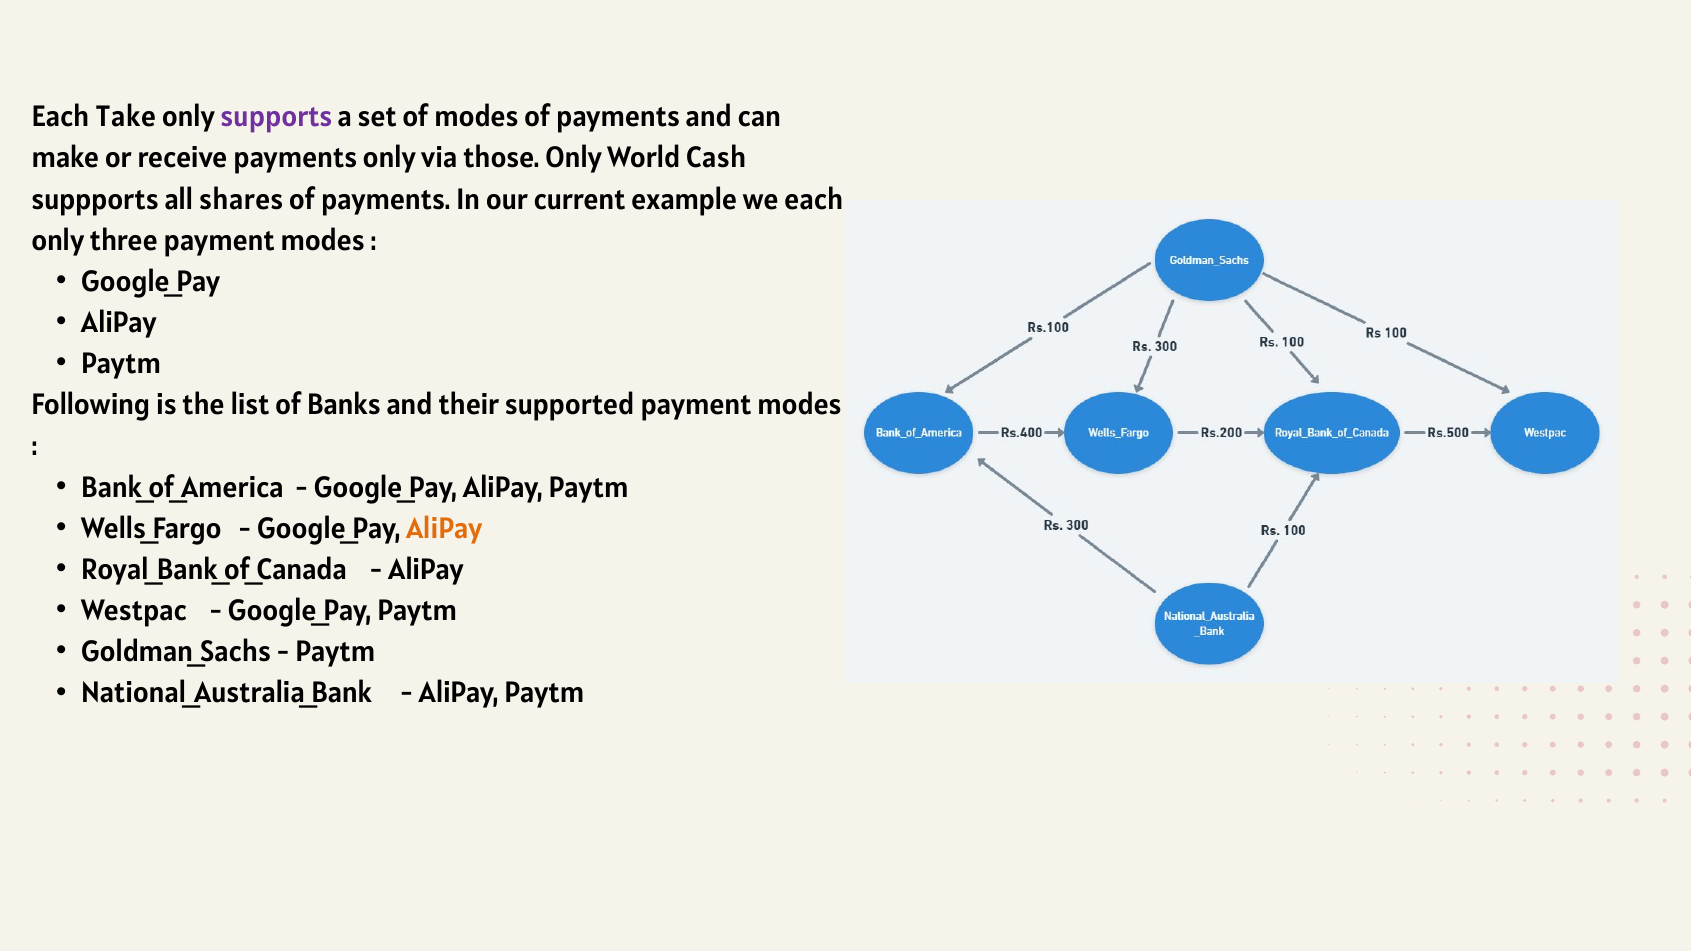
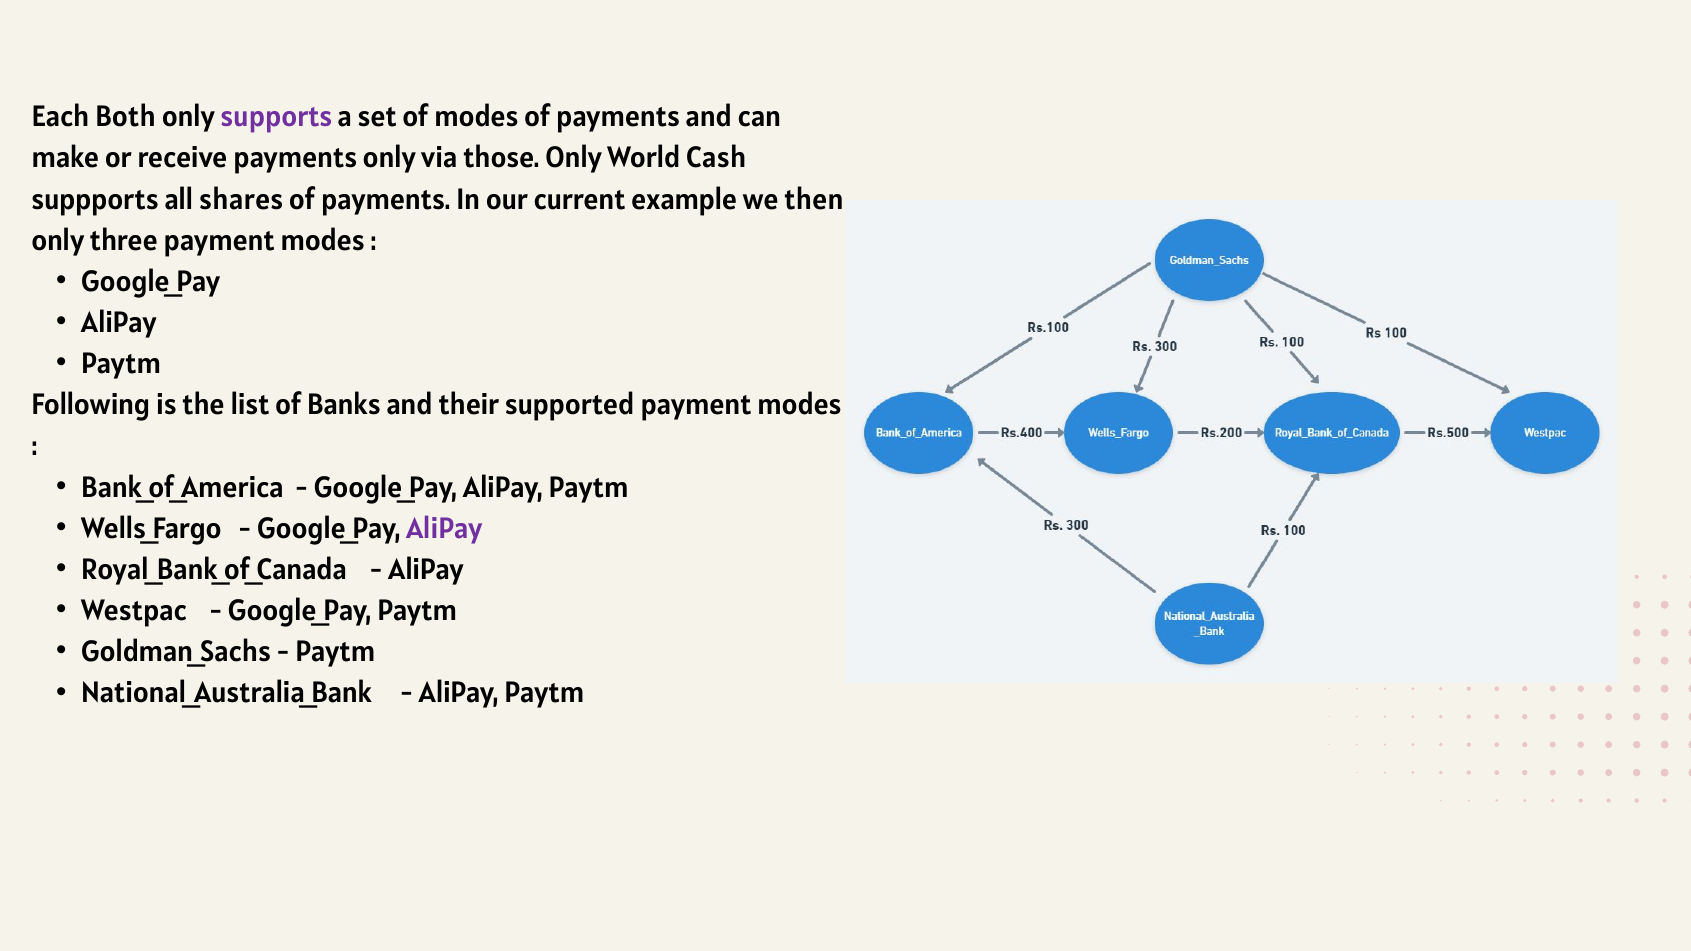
Take: Take -> Both
we each: each -> then
AliPay at (444, 529) colour: orange -> purple
